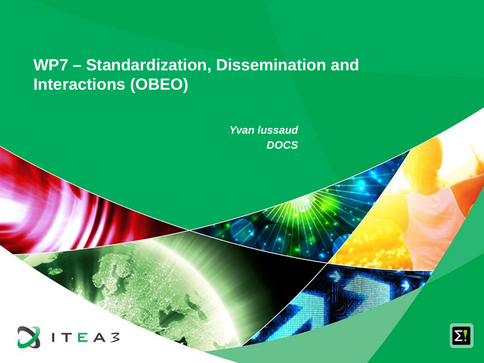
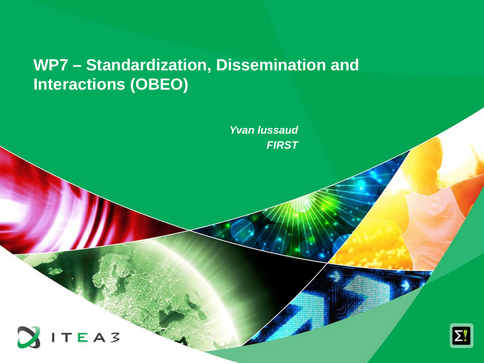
DOCS: DOCS -> FIRST
